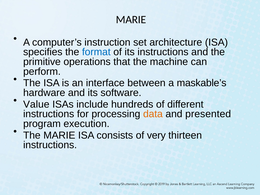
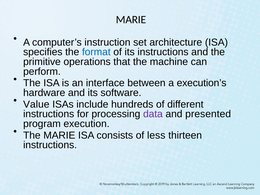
maskable’s: maskable’s -> execution’s
data colour: orange -> purple
very: very -> less
